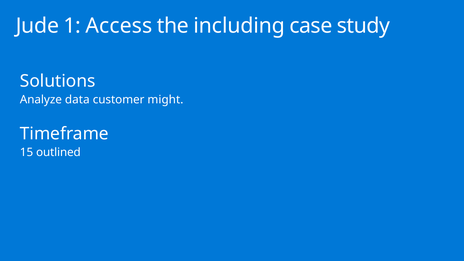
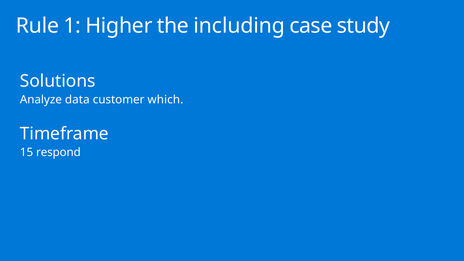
Jude: Jude -> Rule
Access: Access -> Higher
might: might -> which
outlined: outlined -> respond
